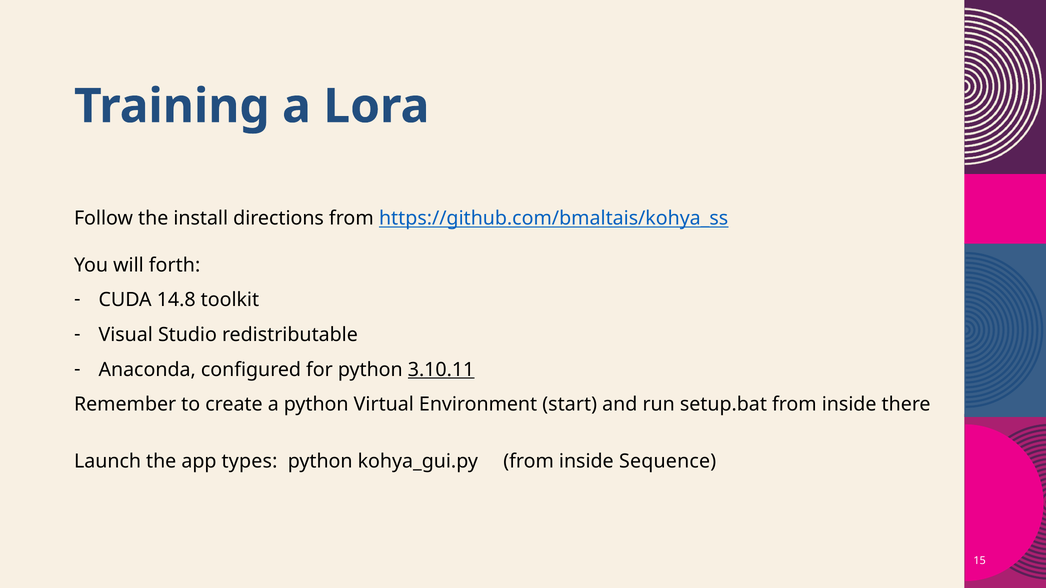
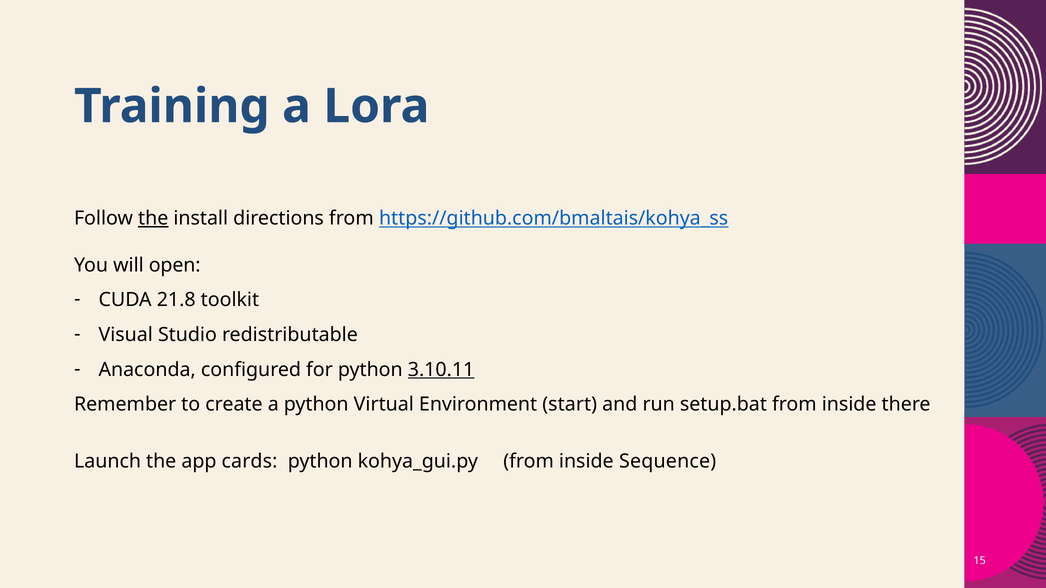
the at (153, 218) underline: none -> present
forth: forth -> open
14.8: 14.8 -> 21.8
types: types -> cards
